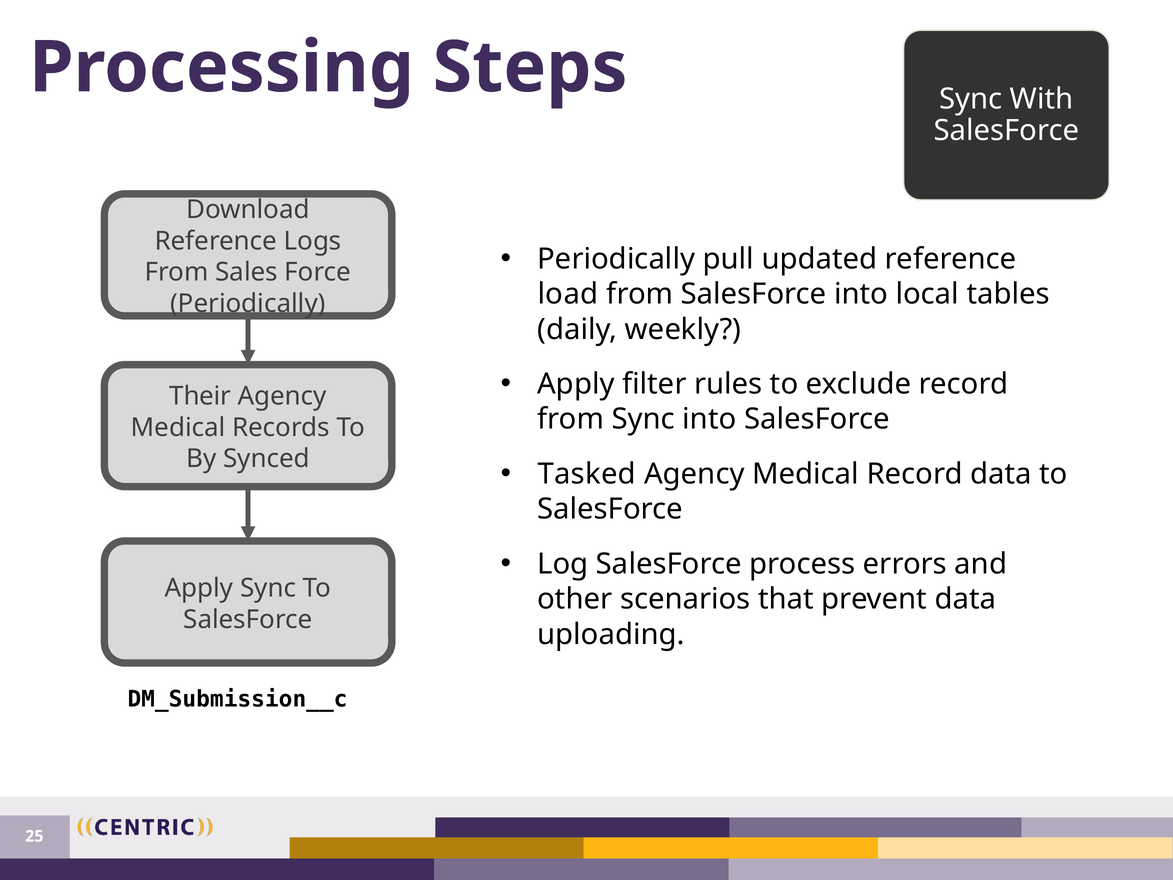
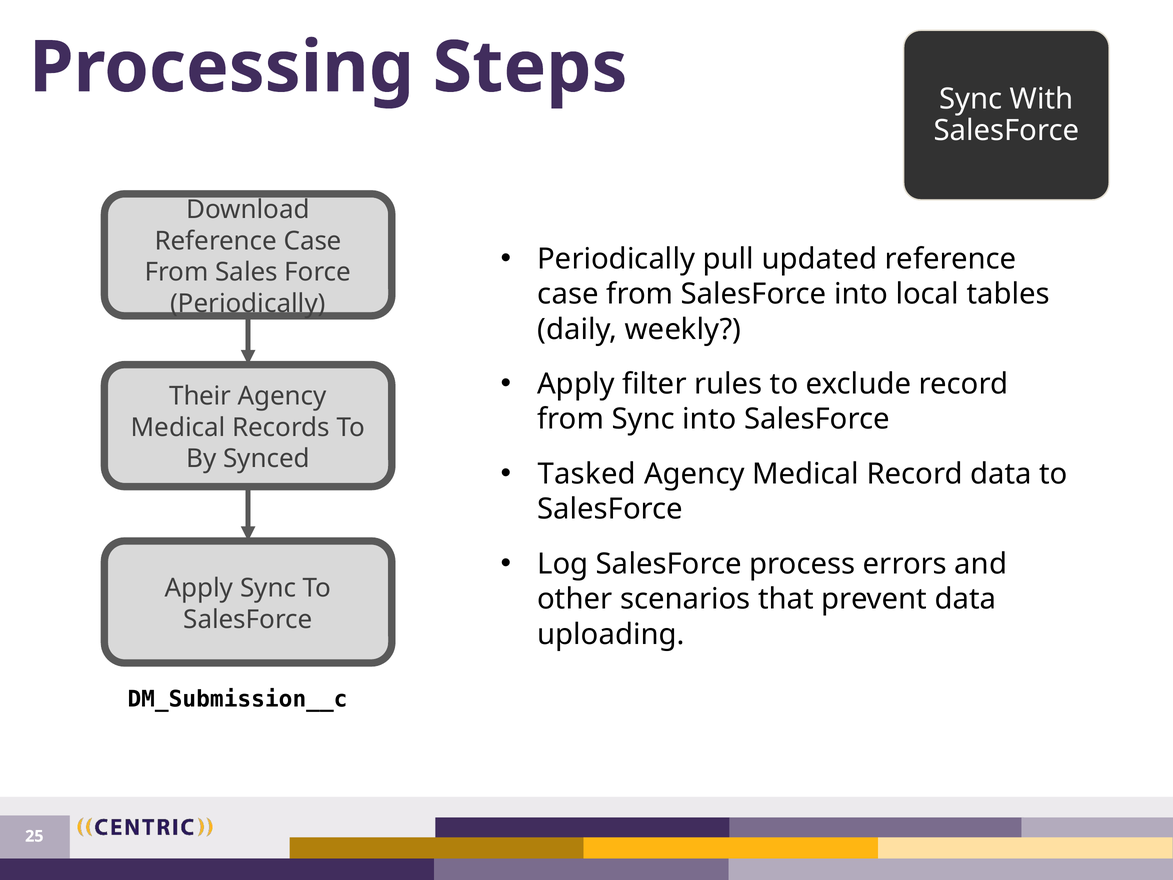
Logs at (313, 241): Logs -> Case
load at (568, 294): load -> case
